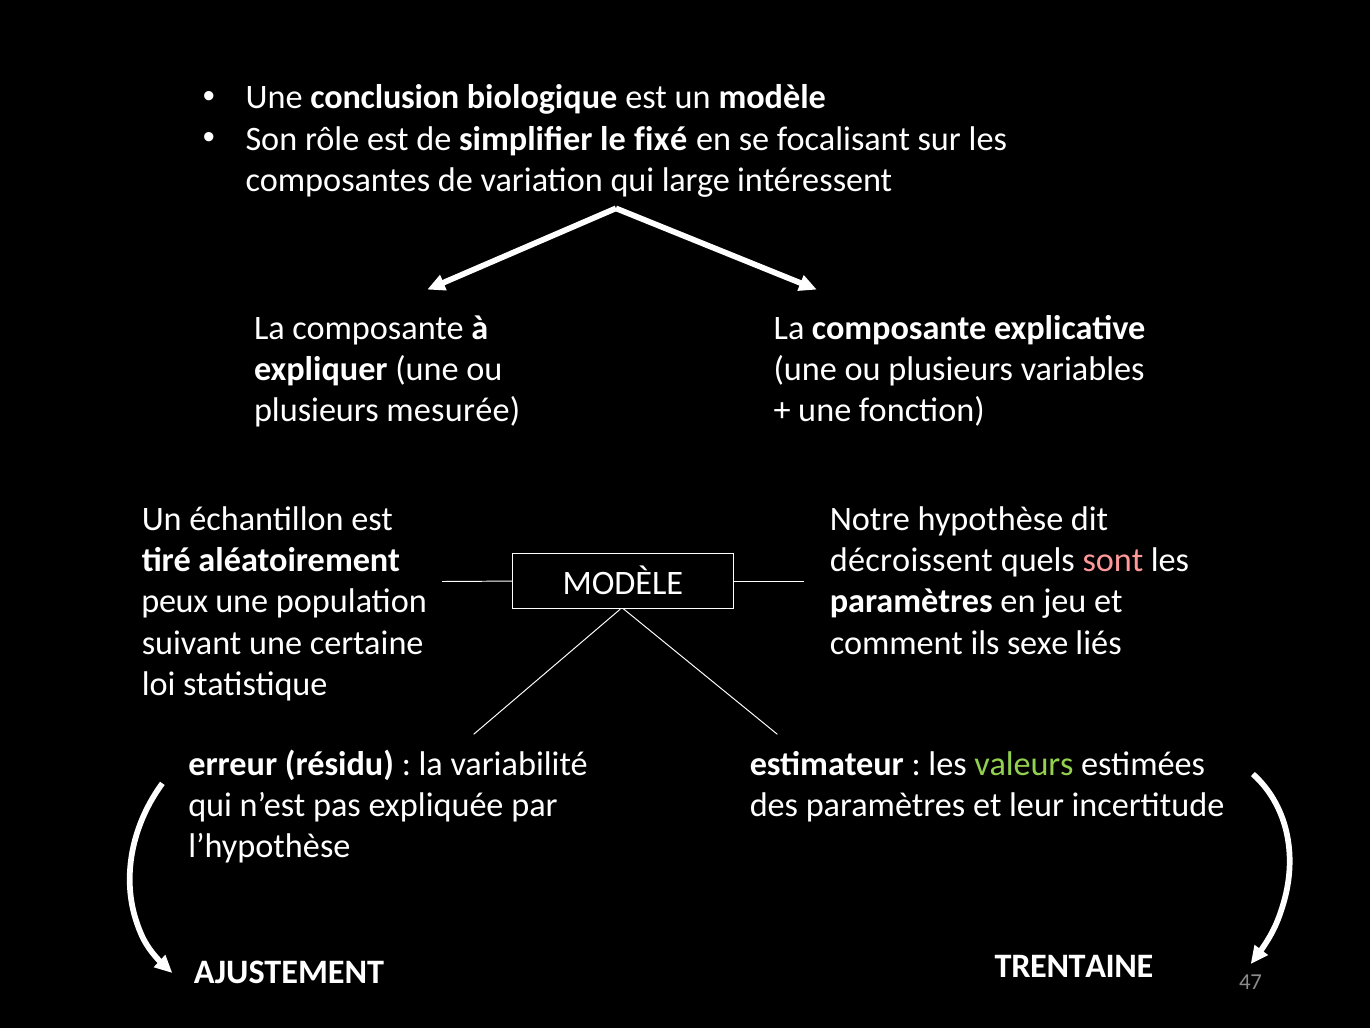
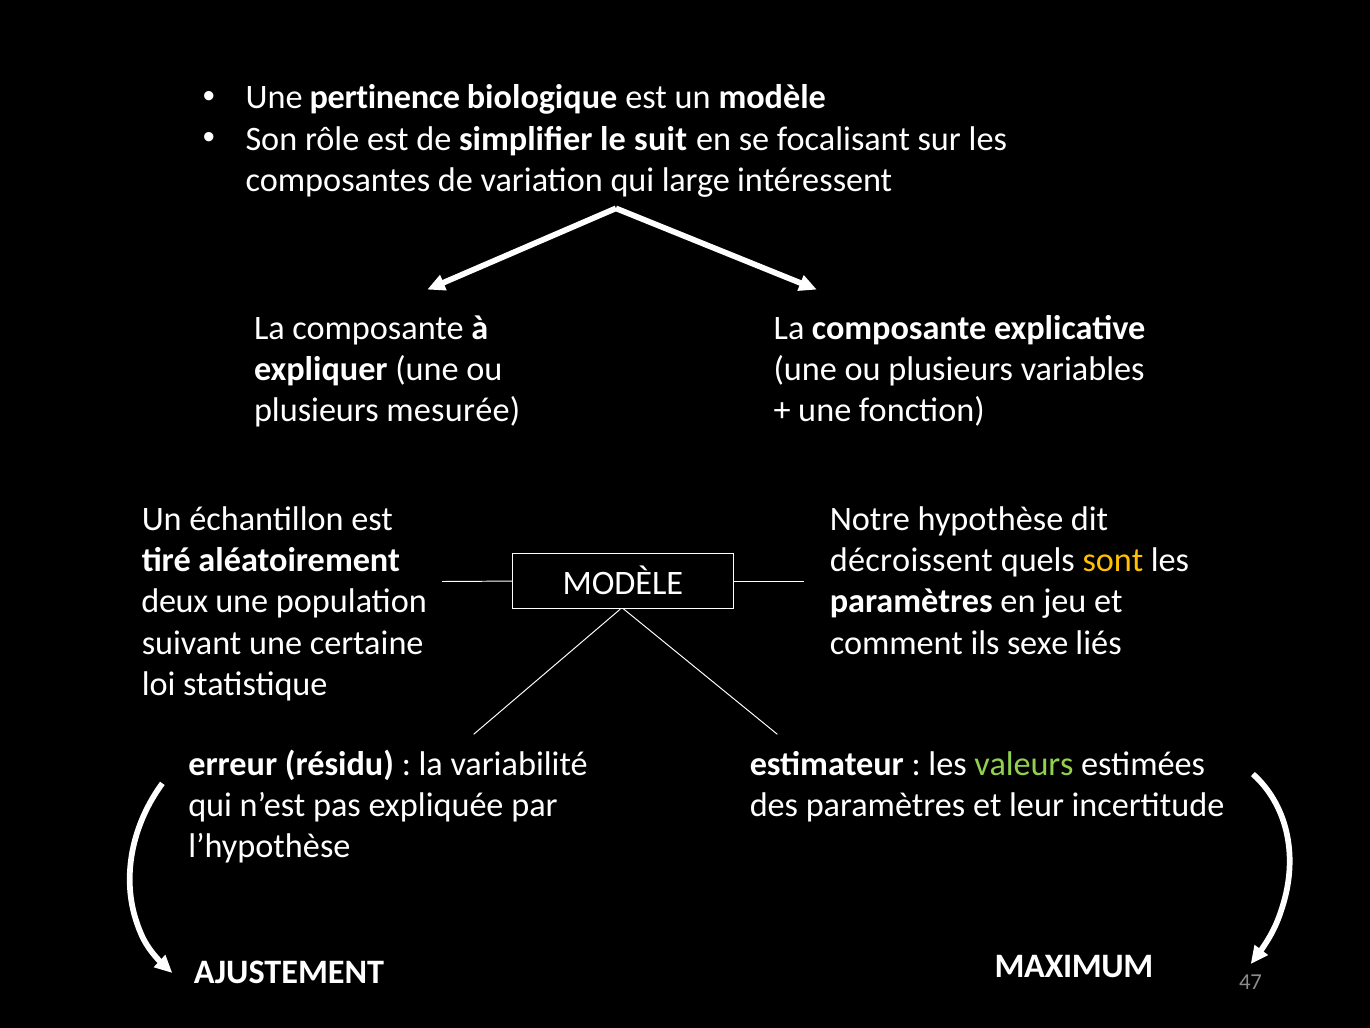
conclusion: conclusion -> pertinence
fixé: fixé -> suit
sont colour: pink -> yellow
peux: peux -> deux
TRENTAINE: TRENTAINE -> MAXIMUM
